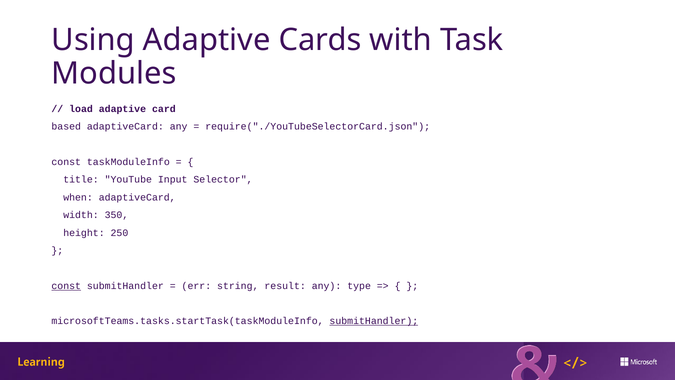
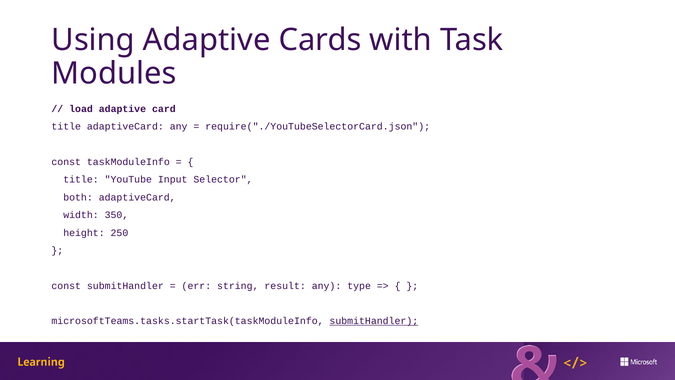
based at (66, 127): based -> title
when: when -> both
const at (66, 286) underline: present -> none
